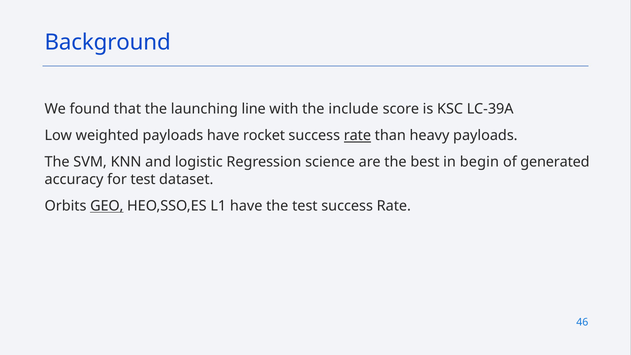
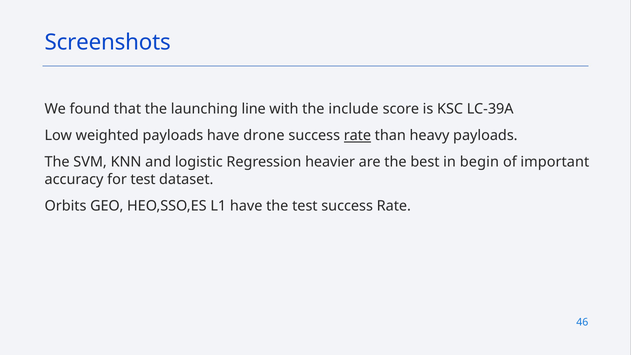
Background: Background -> Screenshots
rocket: rocket -> drone
science: science -> heavier
generated: generated -> important
GEO underline: present -> none
